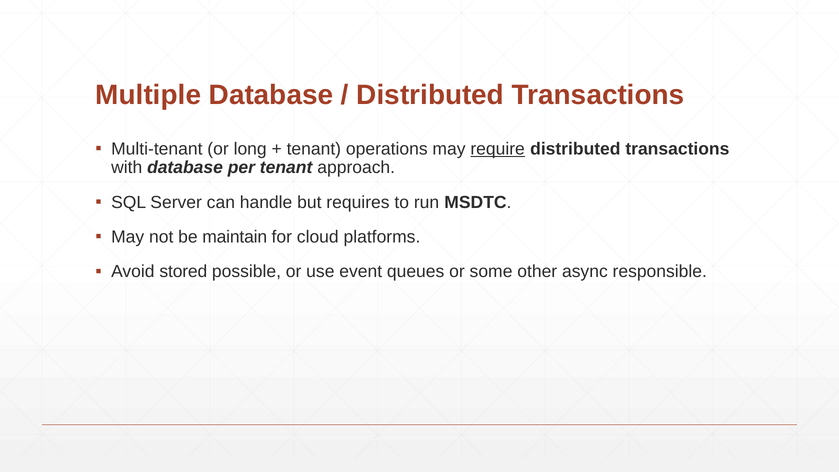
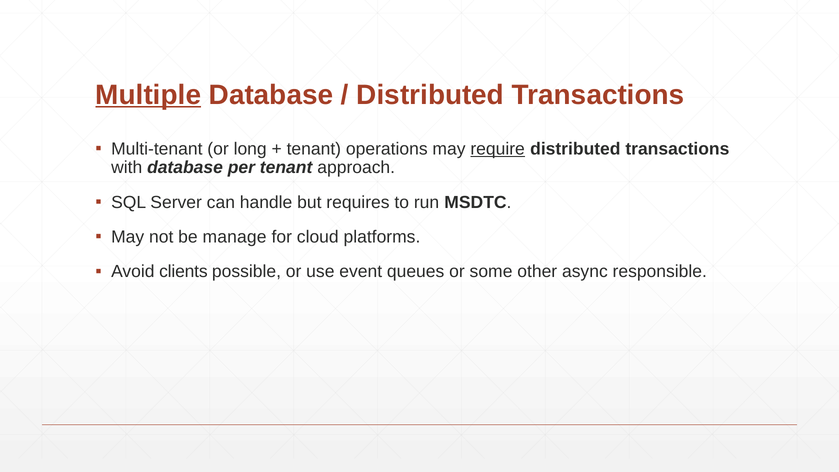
Multiple underline: none -> present
maintain: maintain -> manage
stored: stored -> clients
